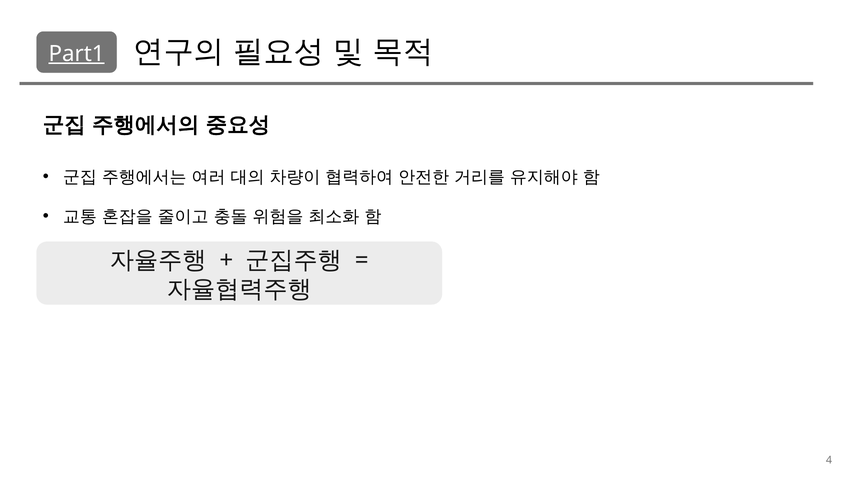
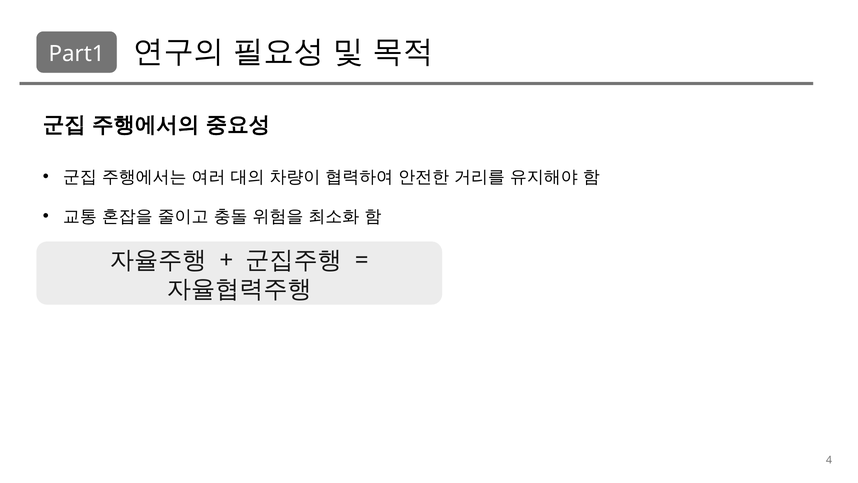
Part1 underline: present -> none
